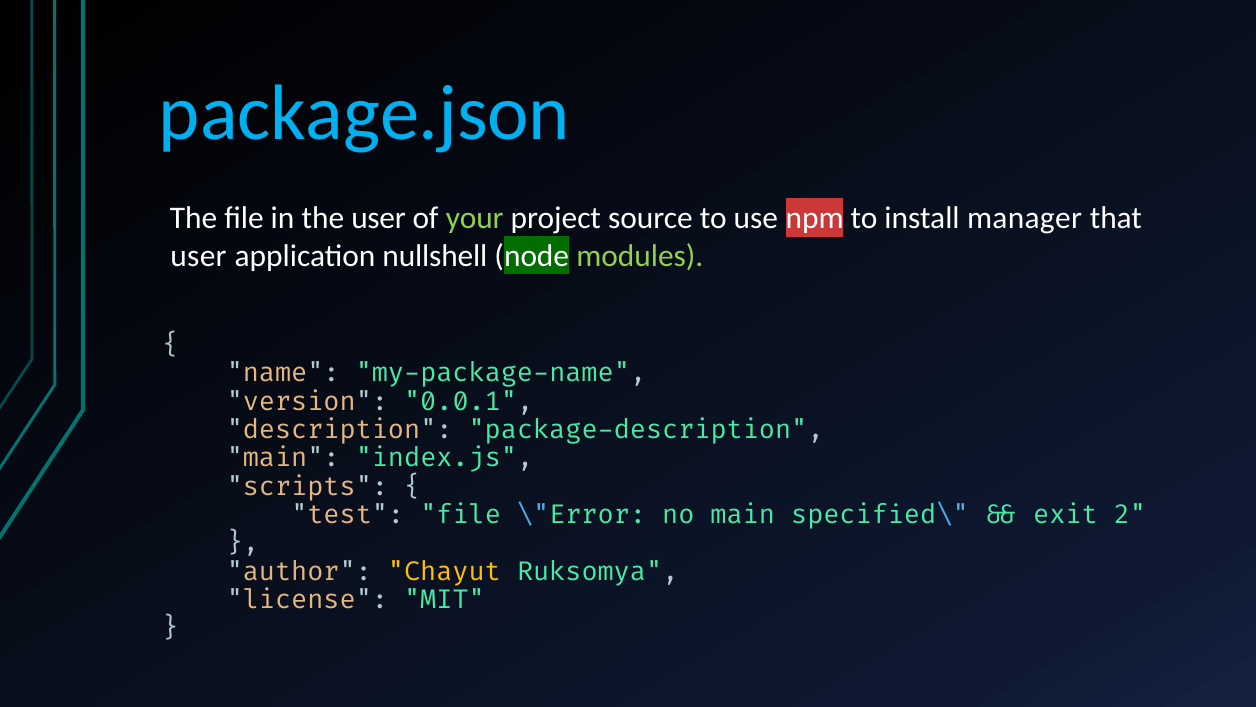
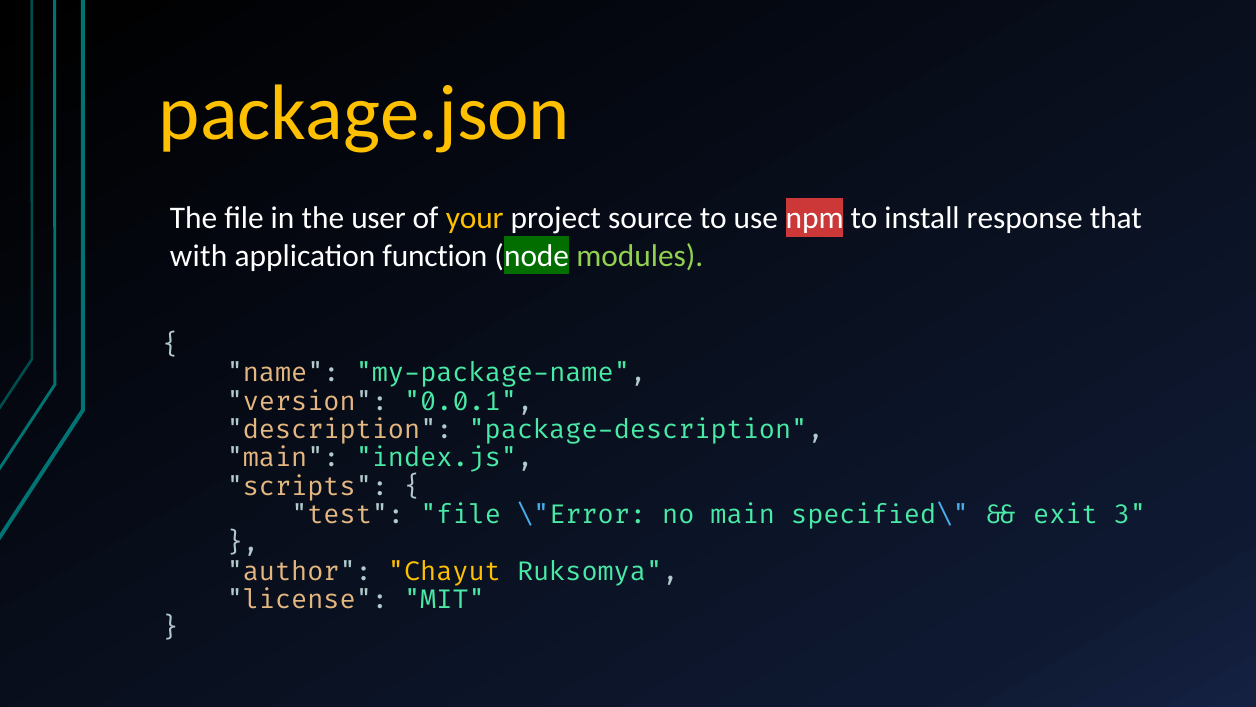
package.json colour: light blue -> yellow
your colour: light green -> yellow
manager: manager -> response
user at (199, 256): user -> with
nullshell: nullshell -> function
2: 2 -> 3
